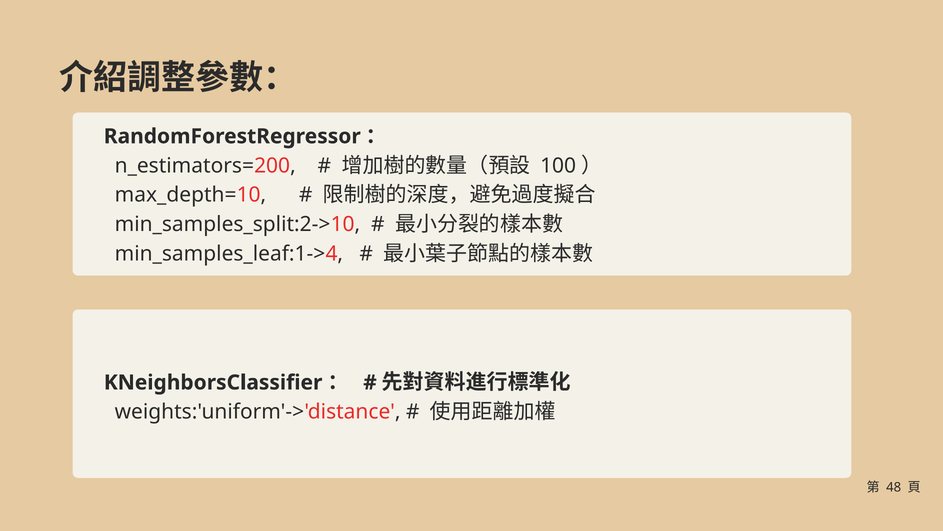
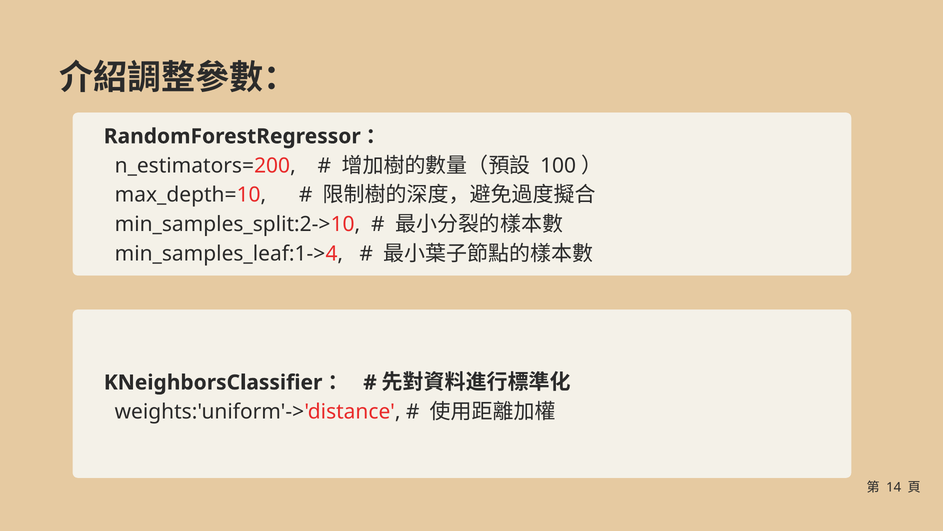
48: 48 -> 14
